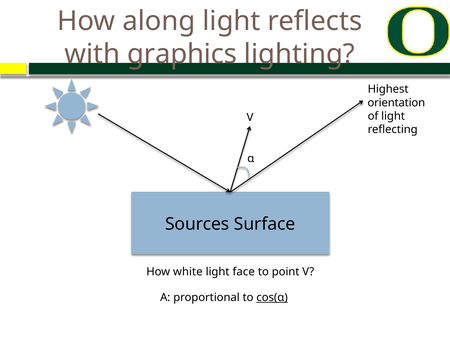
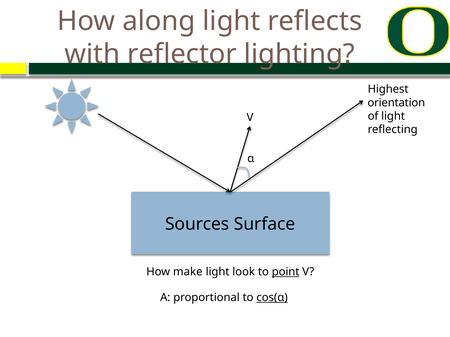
graphics: graphics -> reflector
white: white -> make
face: face -> look
point underline: none -> present
